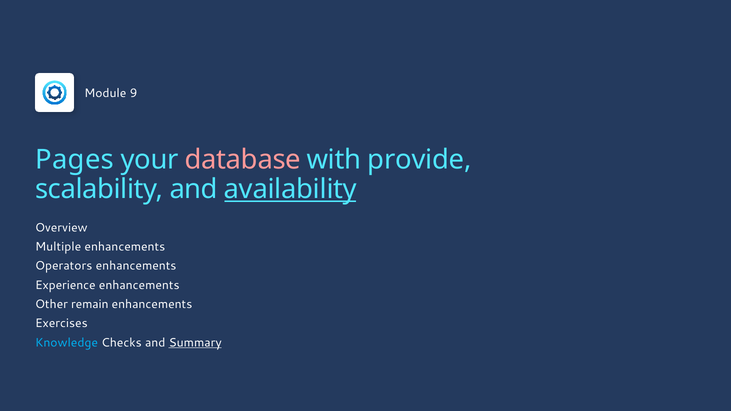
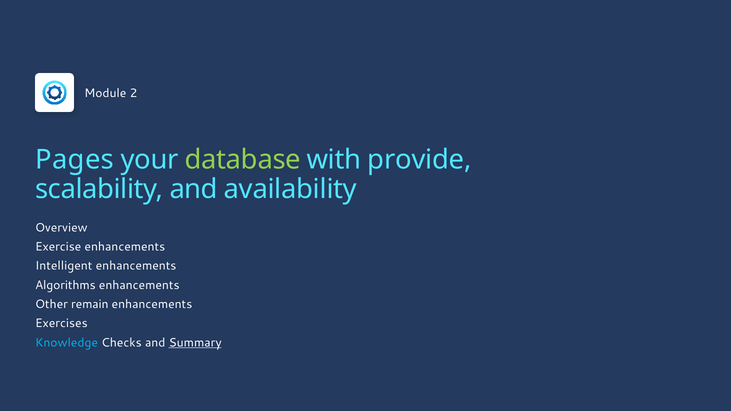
9: 9 -> 2
database colour: pink -> light green
availability underline: present -> none
Multiple: Multiple -> Exercise
Operators: Operators -> Intelligent
Experience: Experience -> Algorithms
